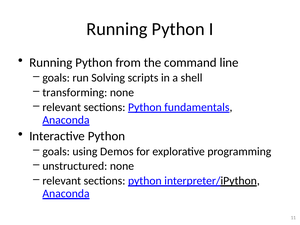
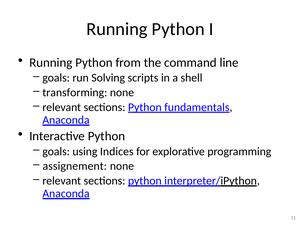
Demos: Demos -> Indices
unstructured: unstructured -> assignement
